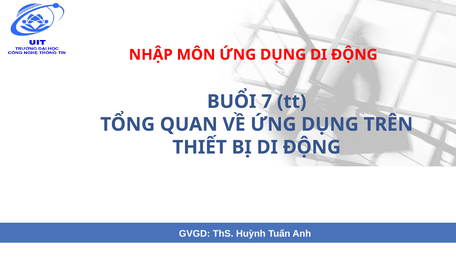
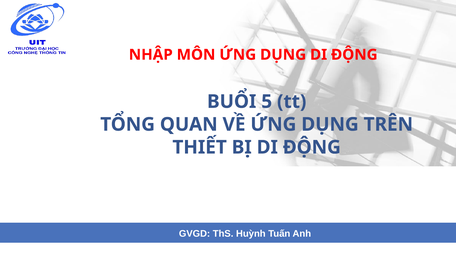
7: 7 -> 5
